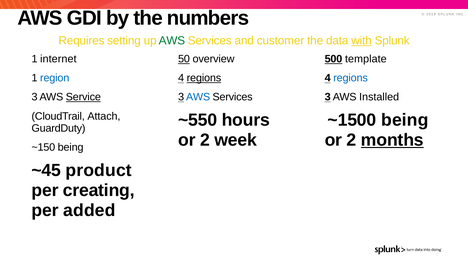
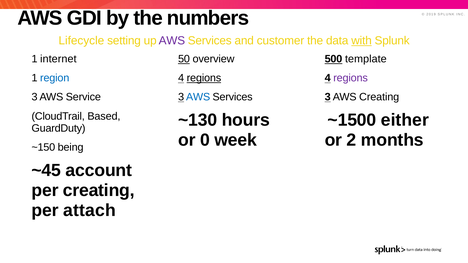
Requires: Requires -> Lifecycle
AWS at (172, 41) colour: green -> purple
regions at (351, 78) colour: blue -> purple
Service underline: present -> none
AWS Installed: Installed -> Creating
Attach: Attach -> Based
~550: ~550 -> ~130
~1500 being: being -> either
2 at (205, 140): 2 -> 0
months underline: present -> none
product: product -> account
added: added -> attach
